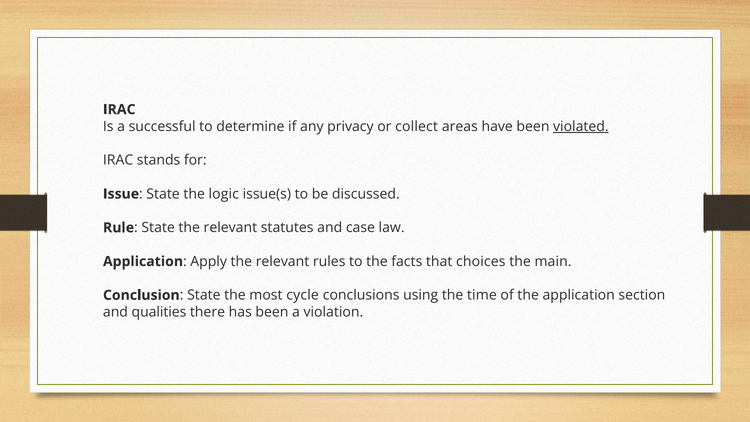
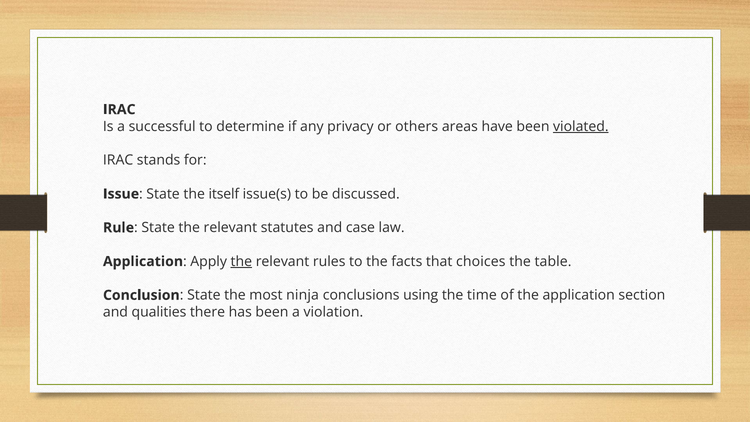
collect: collect -> others
logic: logic -> itself
the at (241, 261) underline: none -> present
main: main -> table
cycle: cycle -> ninja
